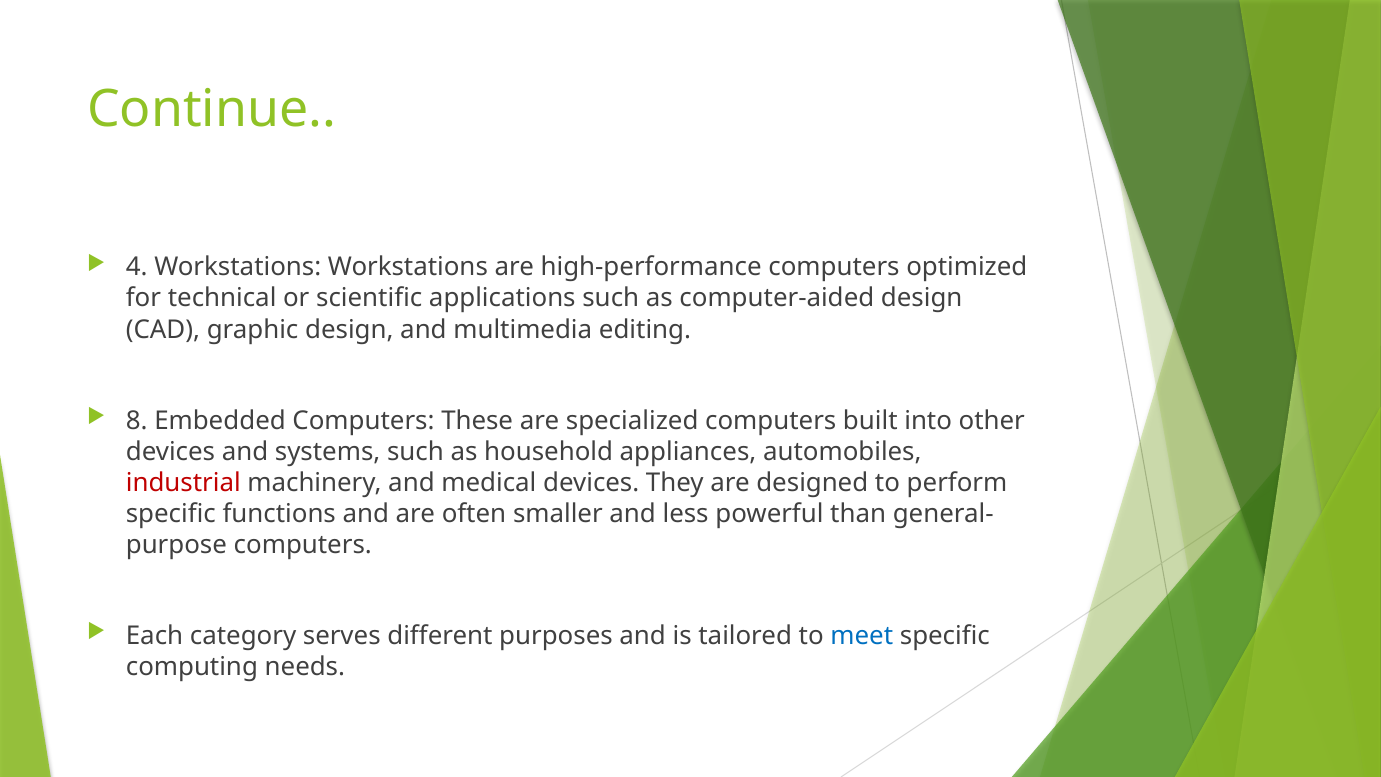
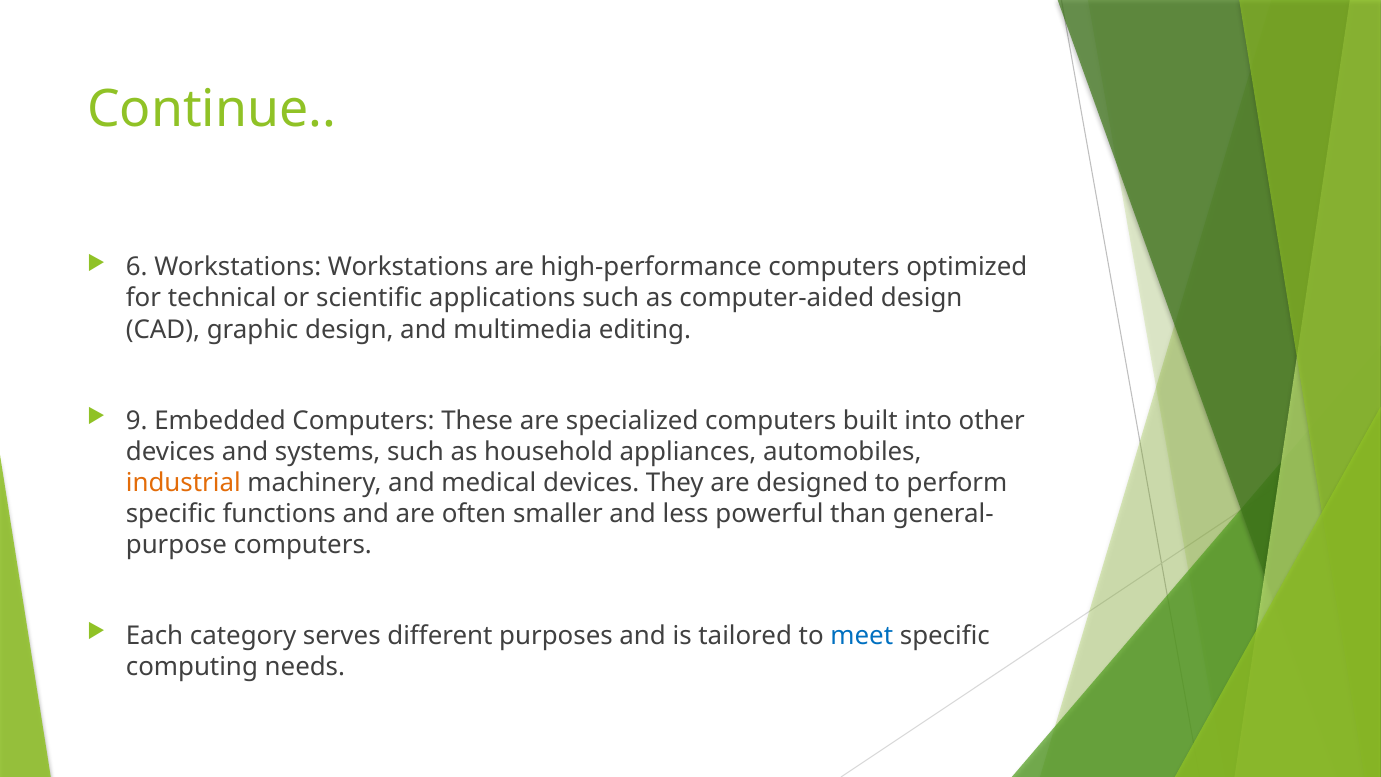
4: 4 -> 6
8: 8 -> 9
industrial colour: red -> orange
